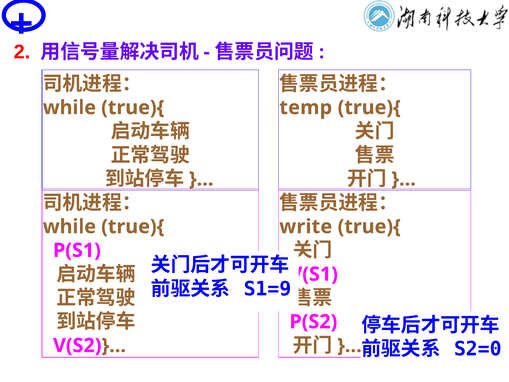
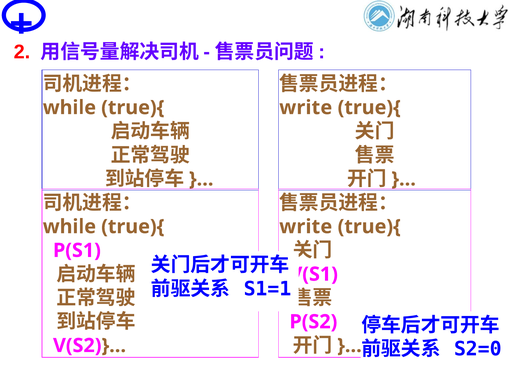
temp at (306, 108): temp -> write
S1=9: S1=9 -> S1=1
